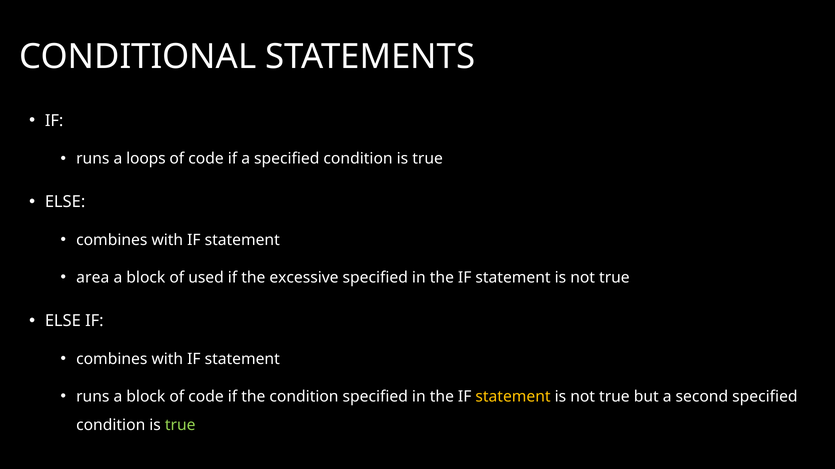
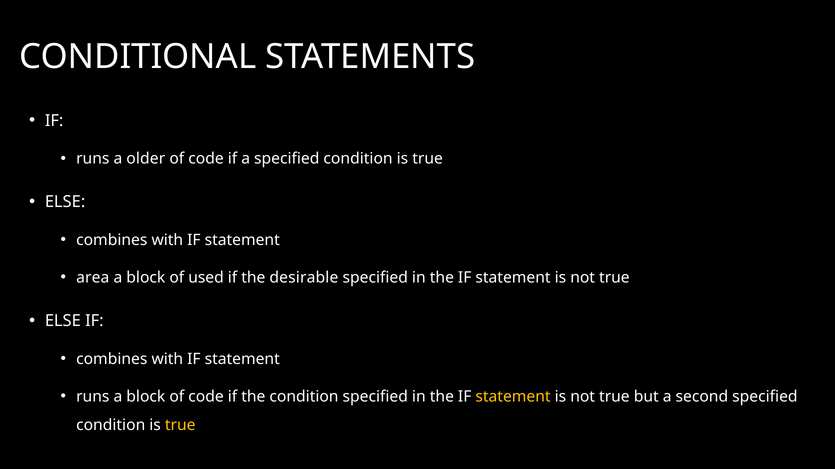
loops: loops -> older
excessive: excessive -> desirable
true at (180, 426) colour: light green -> yellow
